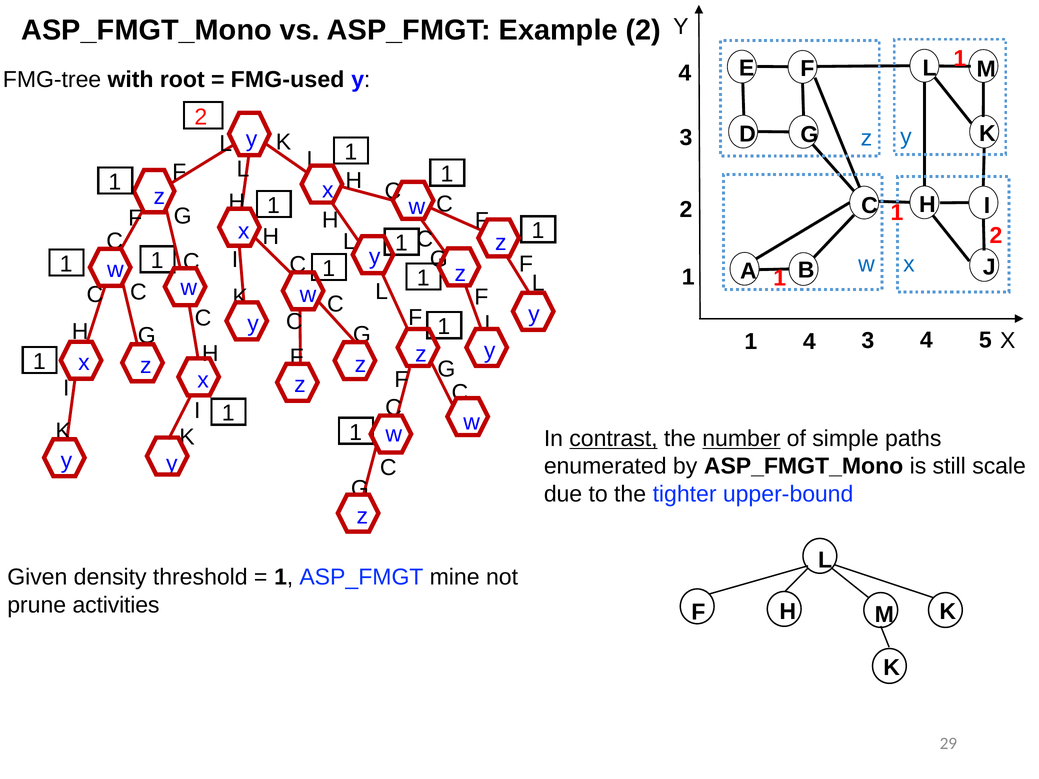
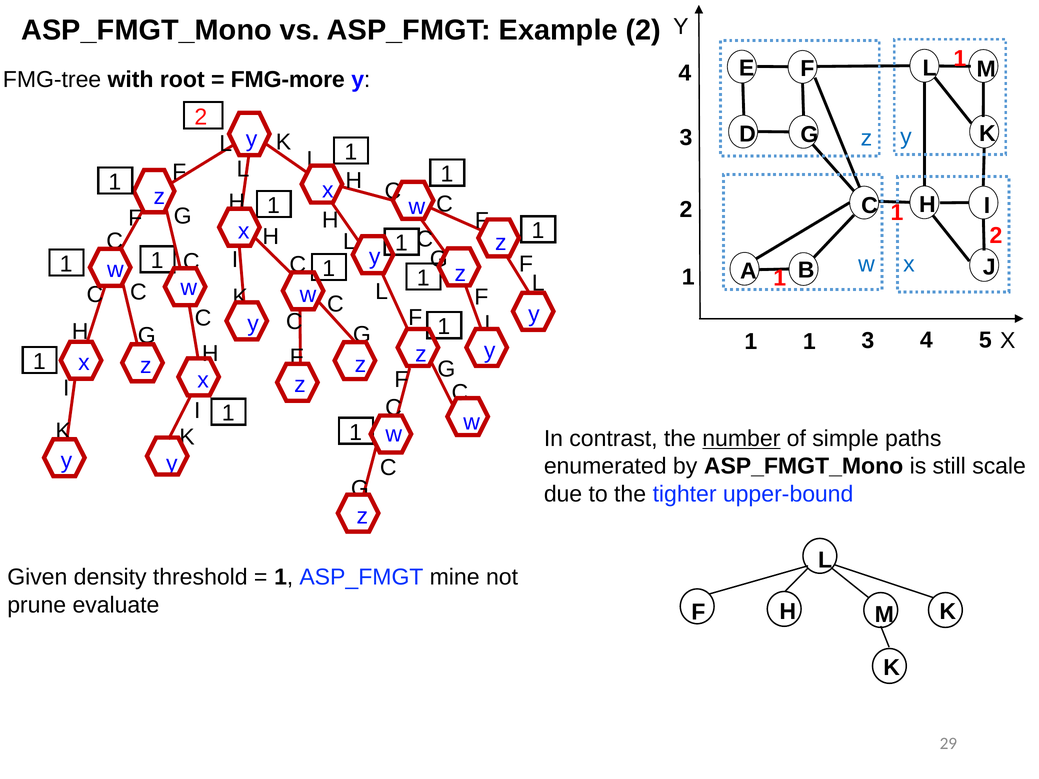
FMG-used: FMG-used -> FMG-more
4 at (809, 342): 4 -> 1
contrast underline: present -> none
activities: activities -> evaluate
